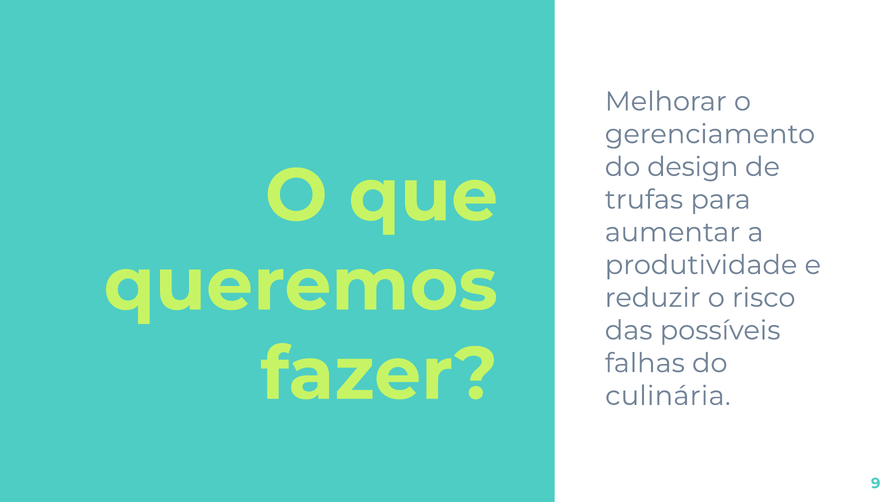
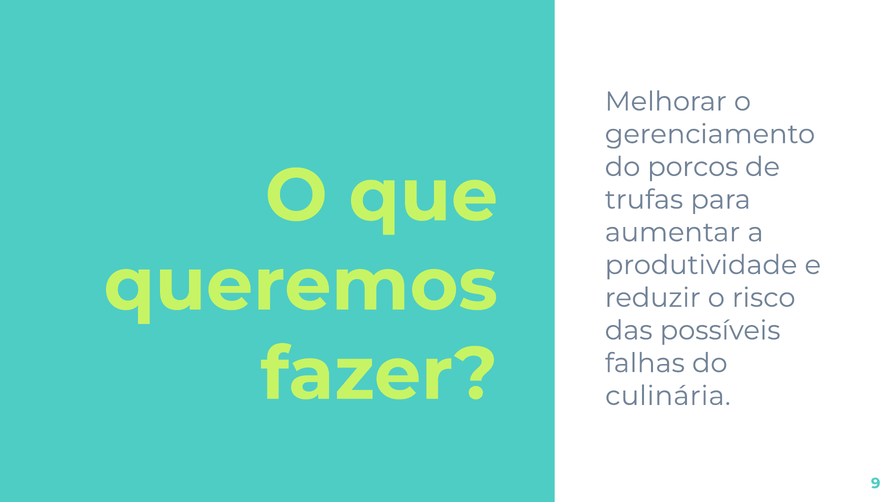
design: design -> porcos
